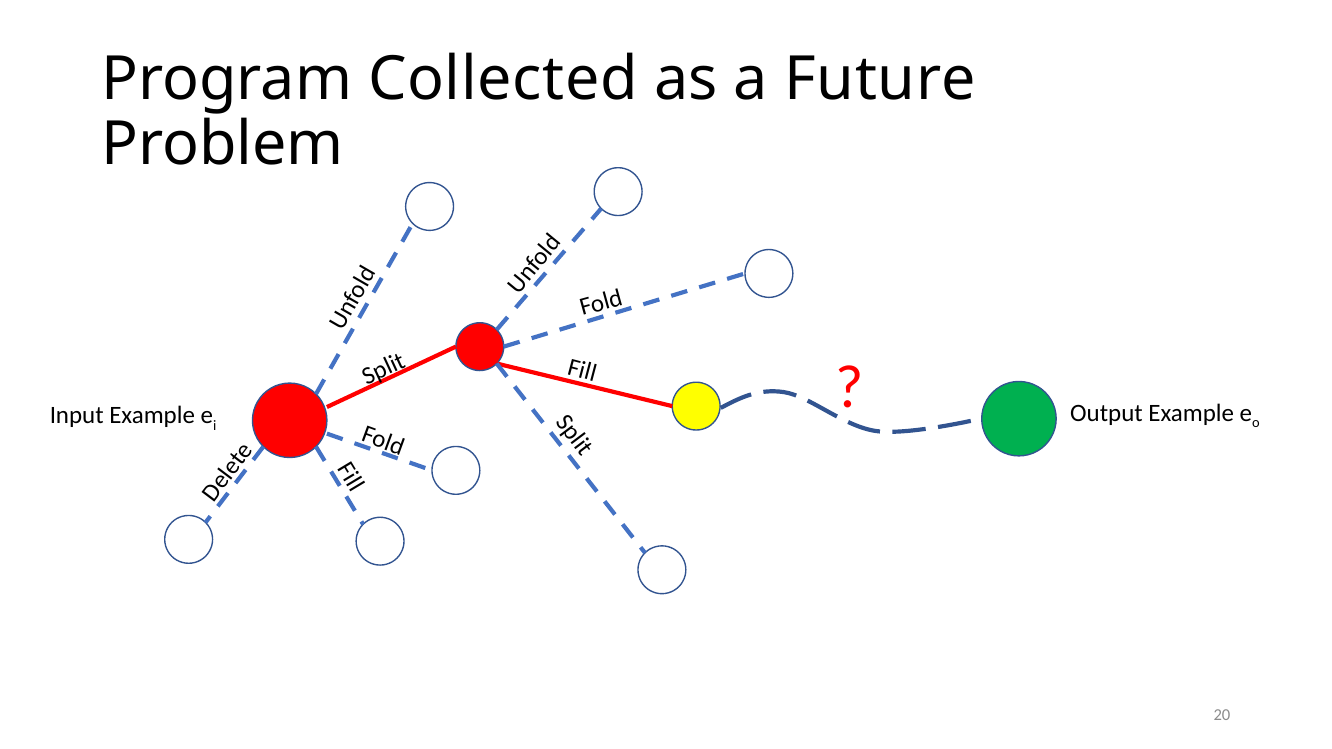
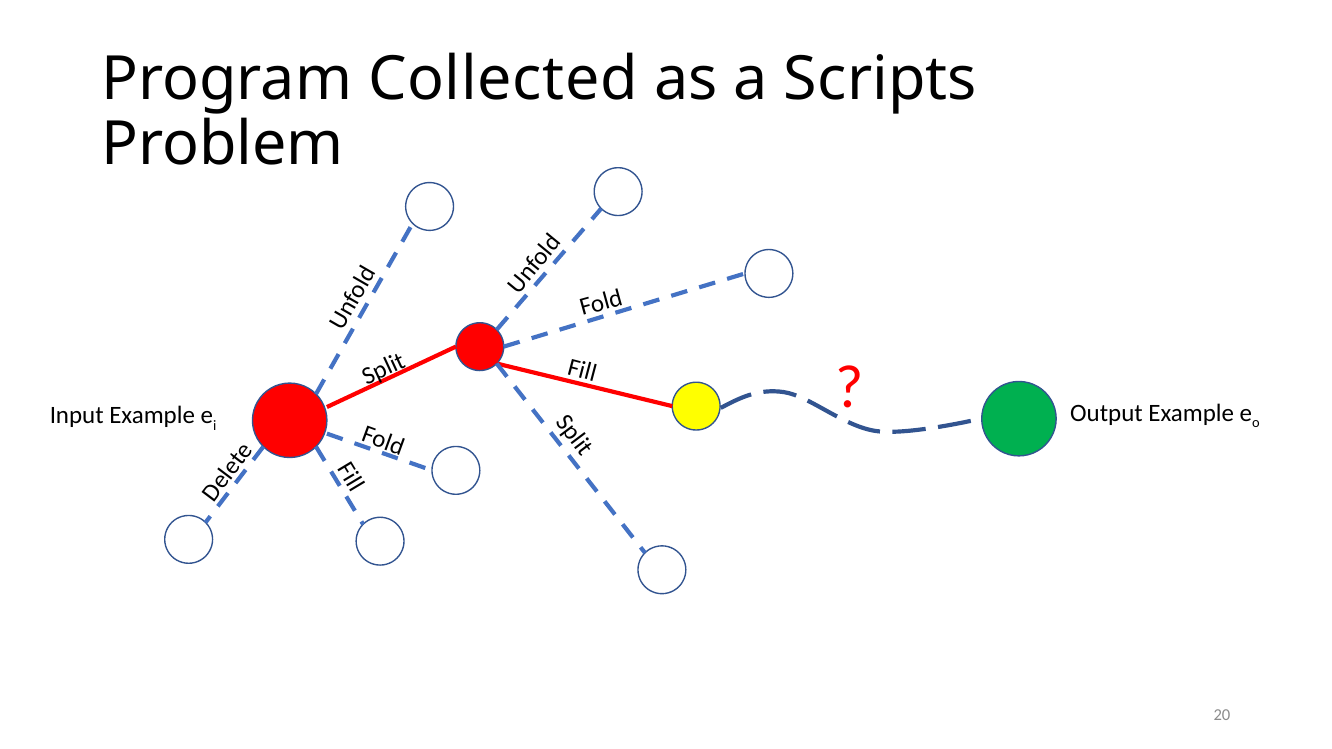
Future: Future -> Scripts
